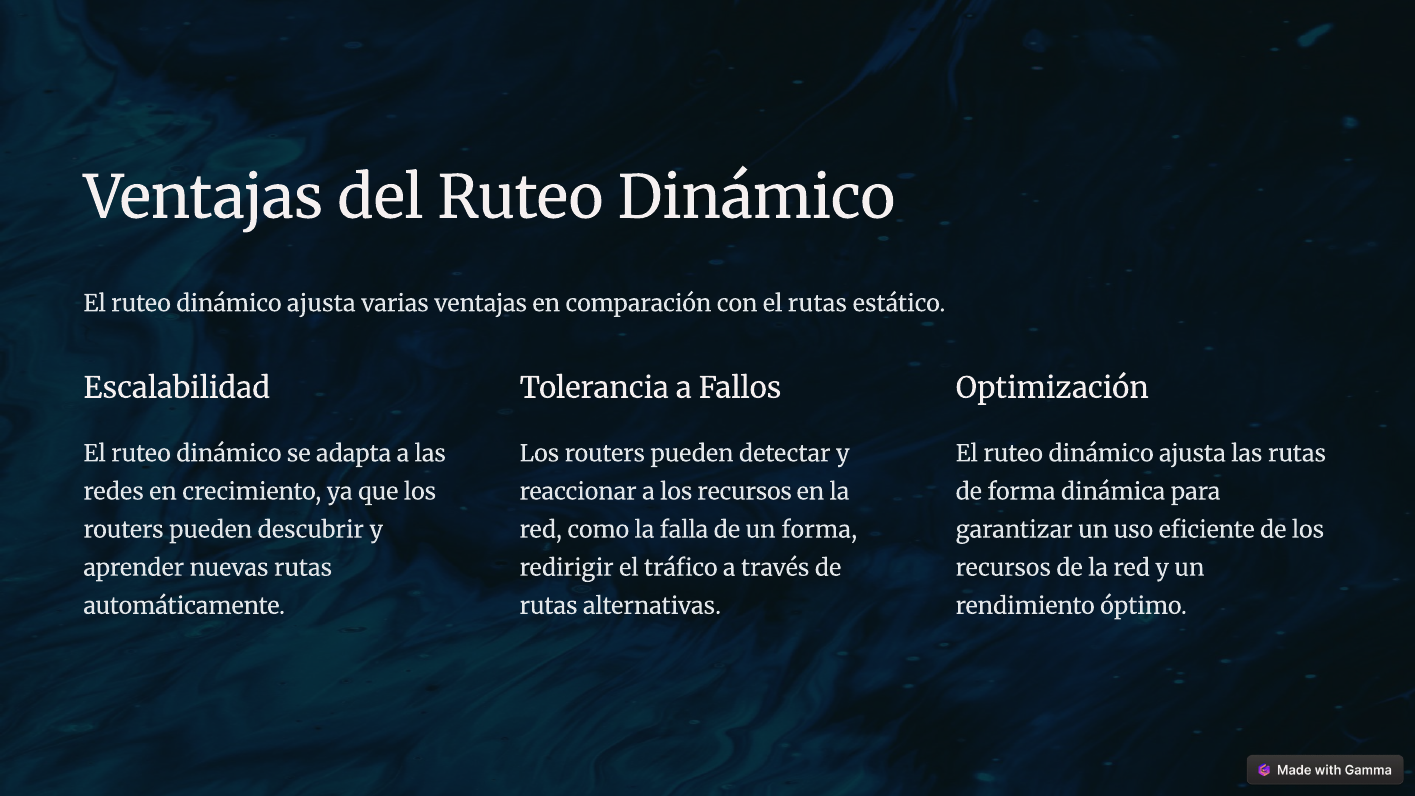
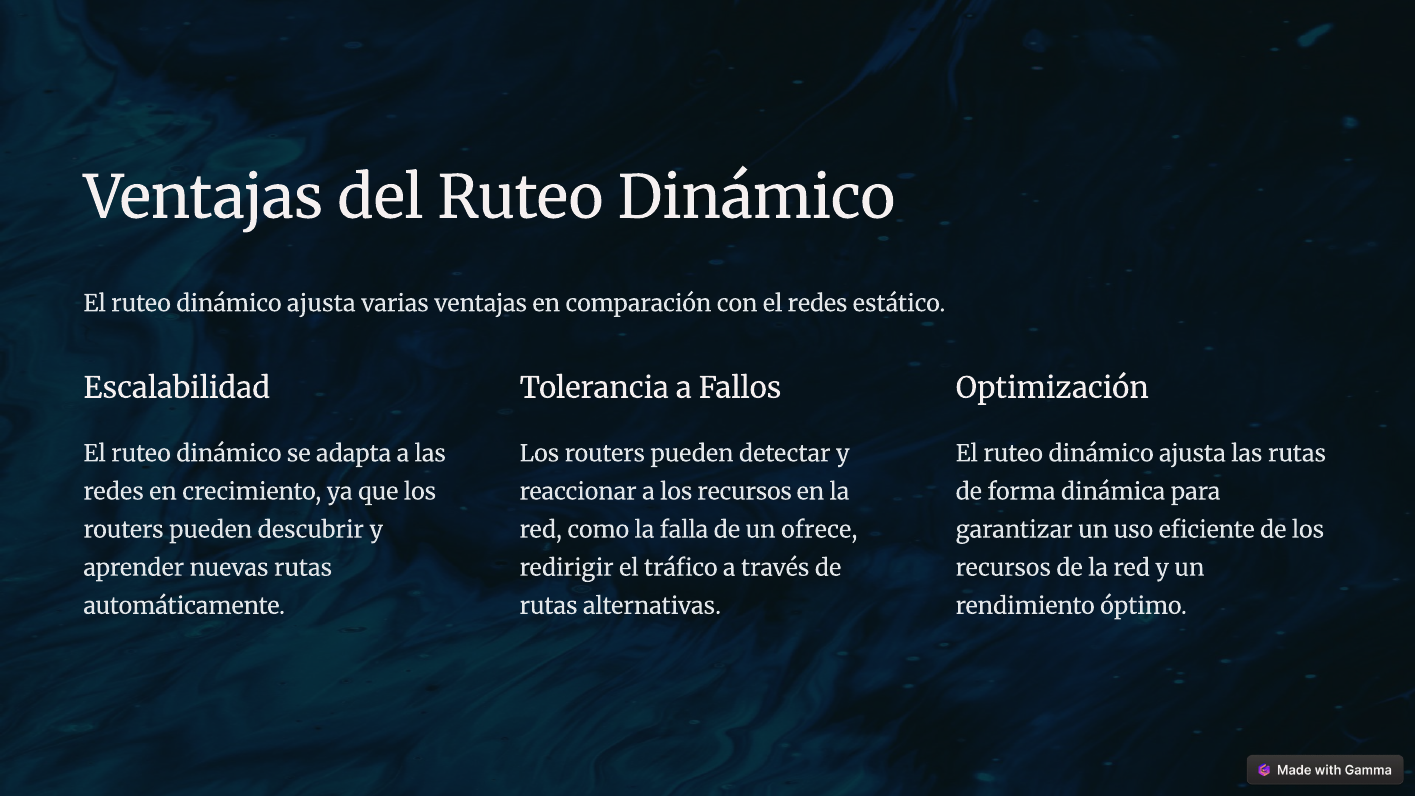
el rutas: rutas -> redes
un forma: forma -> ofrece
